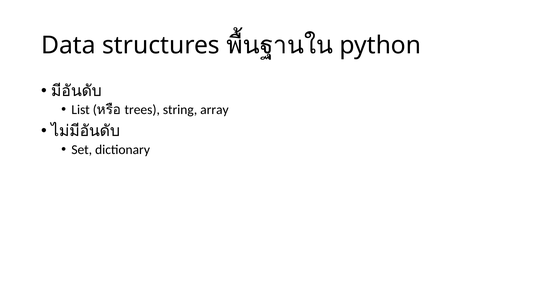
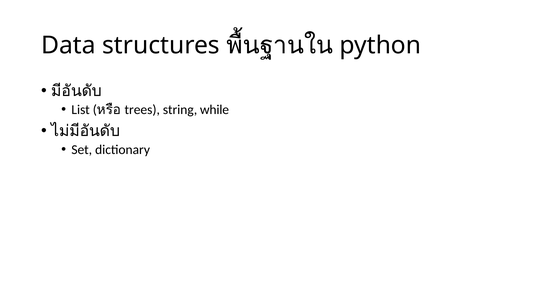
array: array -> while
